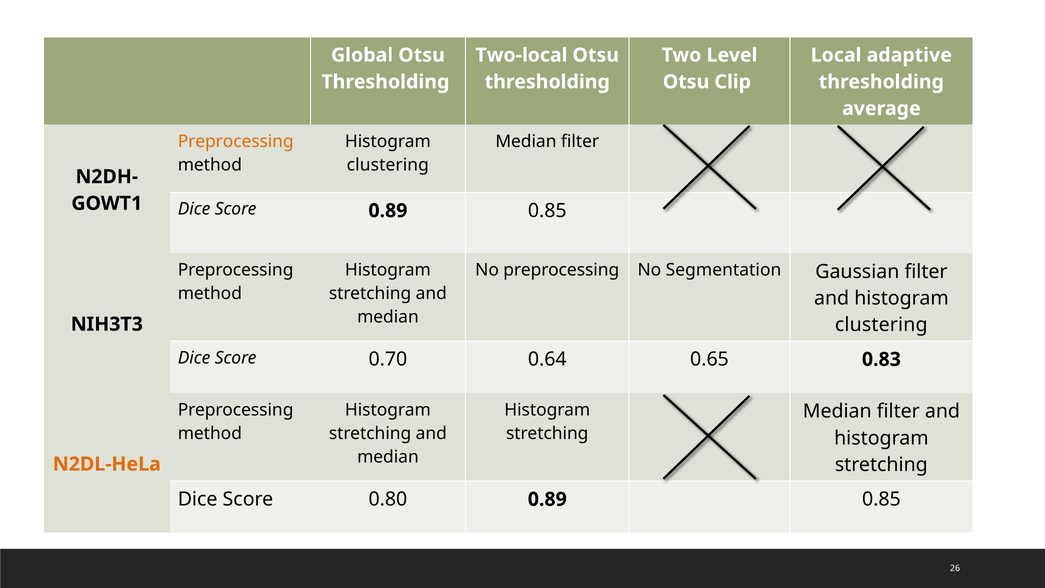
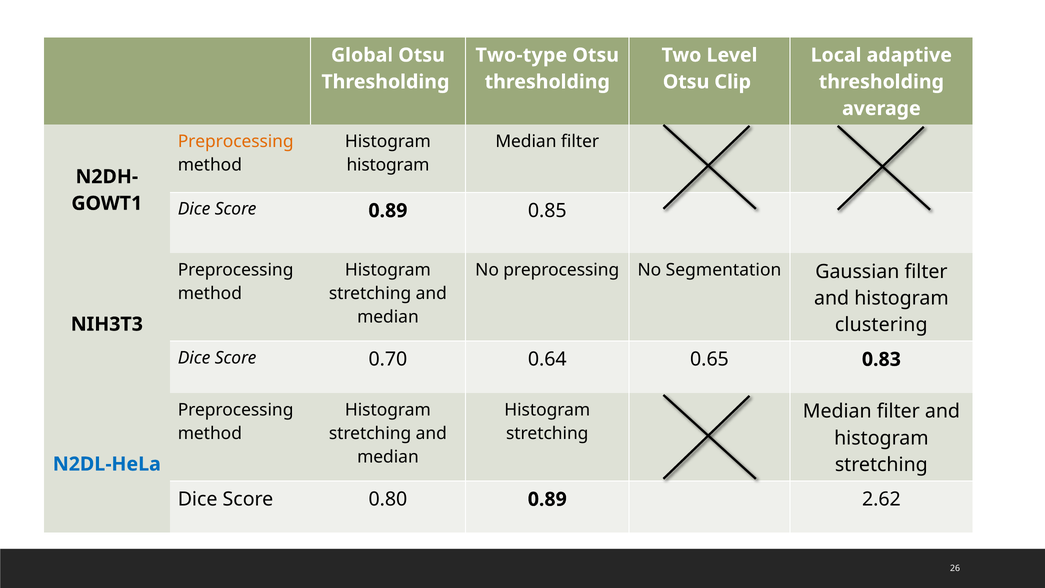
Two-local: Two-local -> Two-type
clustering at (388, 165): clustering -> histogram
N2DL-HeLa colour: orange -> blue
0.80 0.89 0.85: 0.85 -> 2.62
